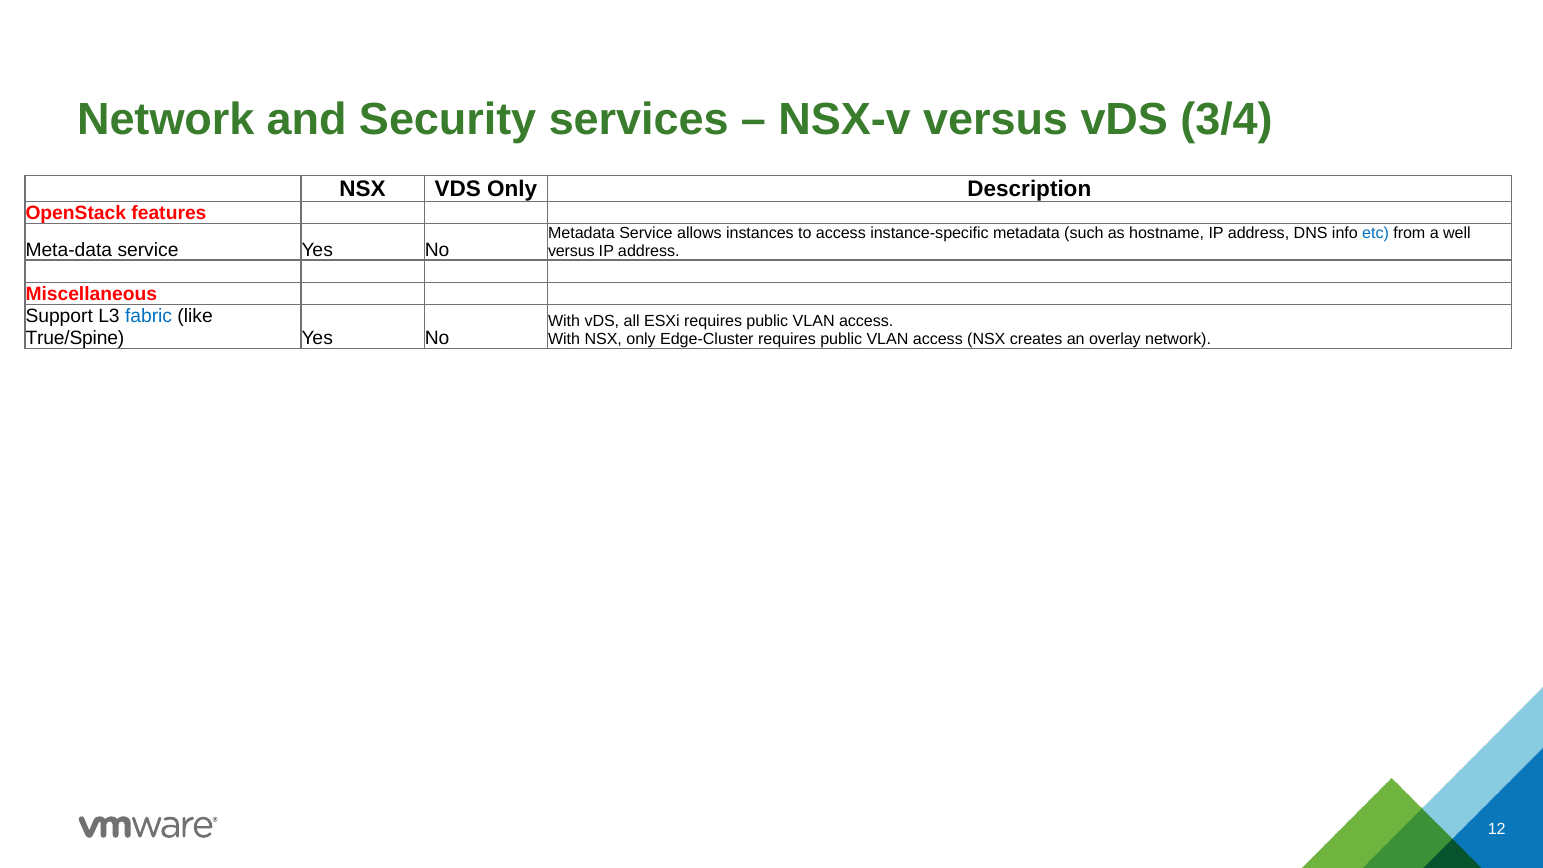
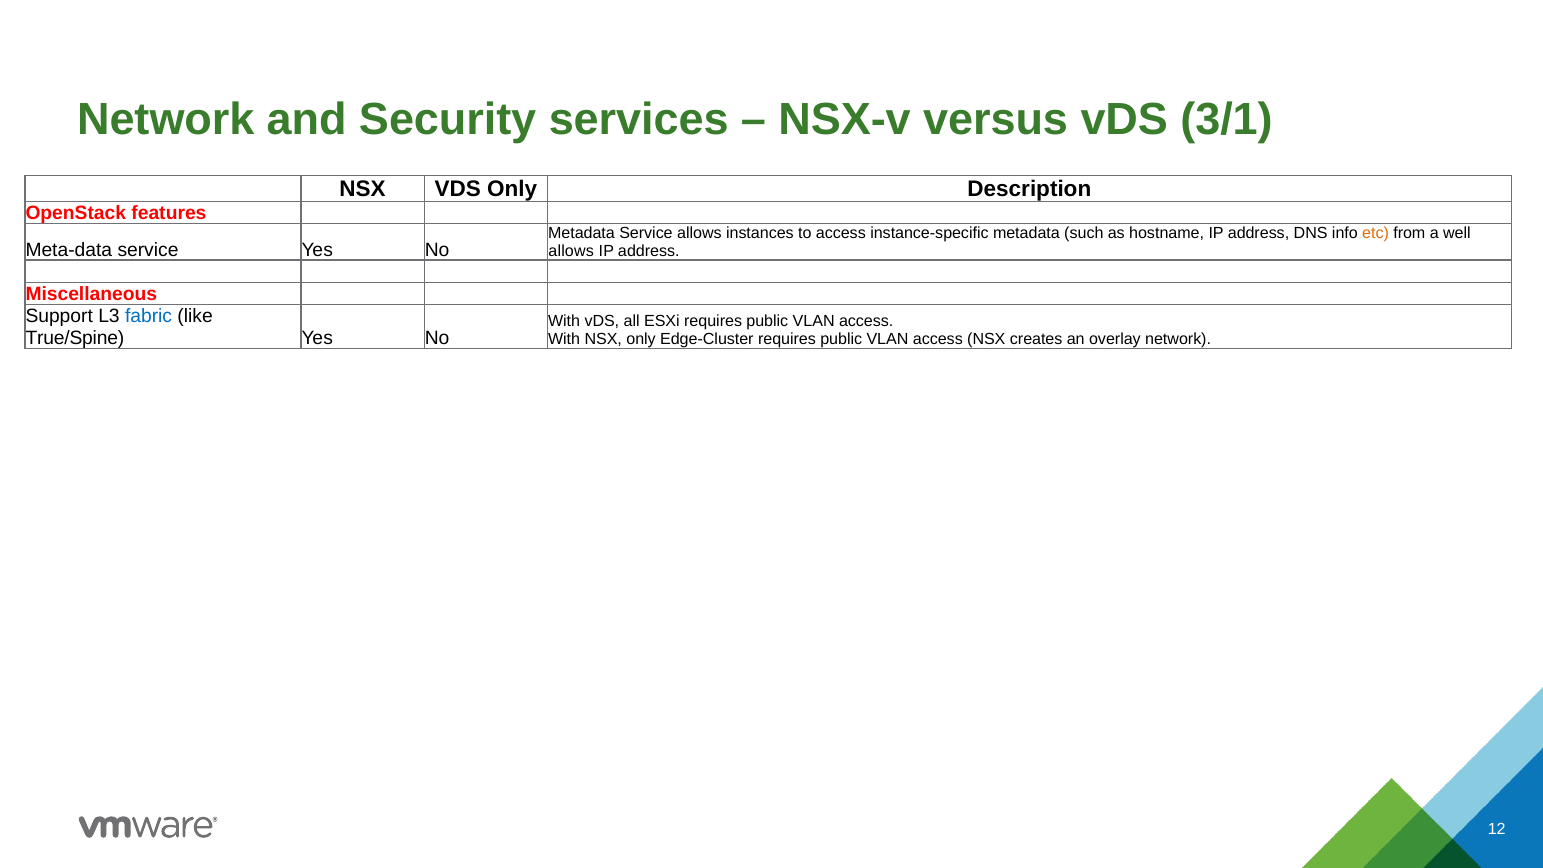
3/4: 3/4 -> 3/1
etc colour: blue -> orange
versus at (571, 251): versus -> allows
